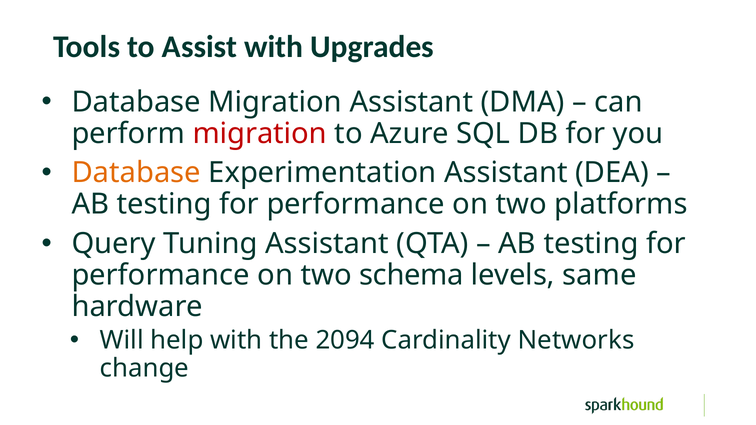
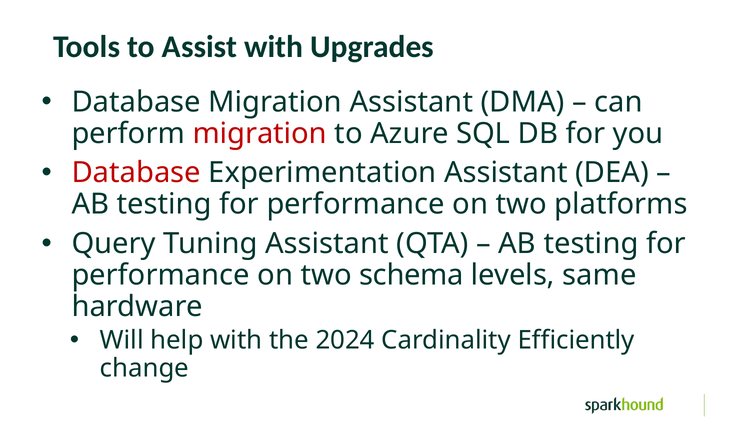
Database at (136, 173) colour: orange -> red
2094: 2094 -> 2024
Networks: Networks -> Efficiently
